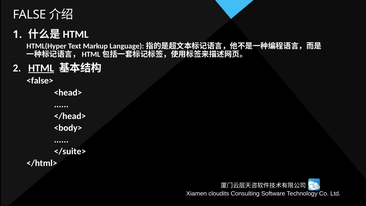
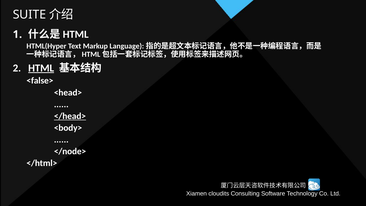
FALSE: FALSE -> SUITE
</head> underline: none -> present
</suite>: </suite> -> </node>
